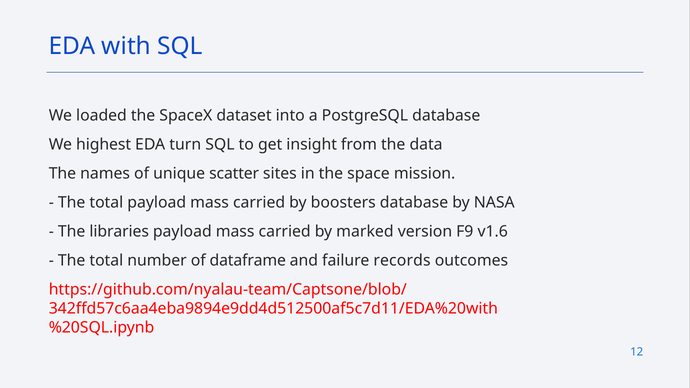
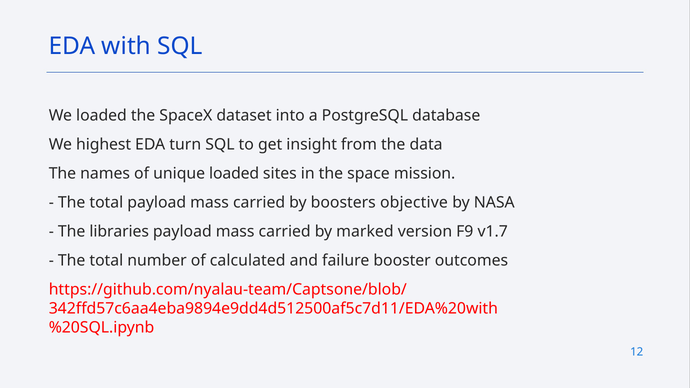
unique scatter: scatter -> loaded
boosters database: database -> objective
v1.6: v1.6 -> v1.7
dataframe: dataframe -> calculated
records: records -> booster
